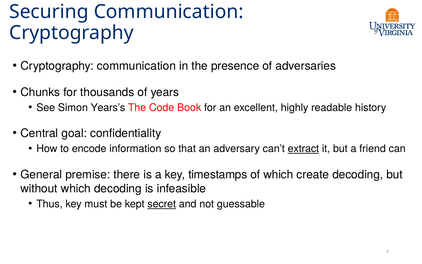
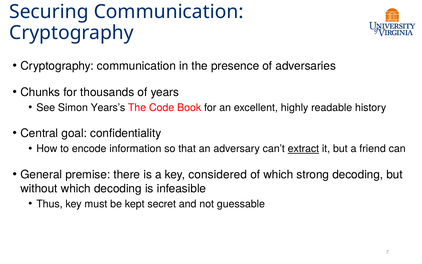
timestamps: timestamps -> considered
create: create -> strong
secret underline: present -> none
